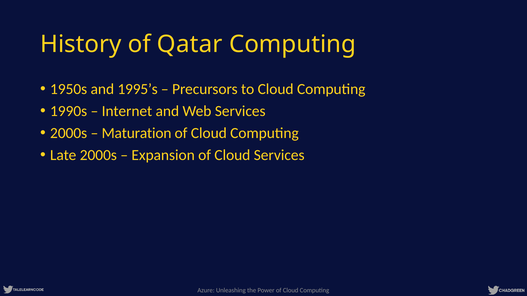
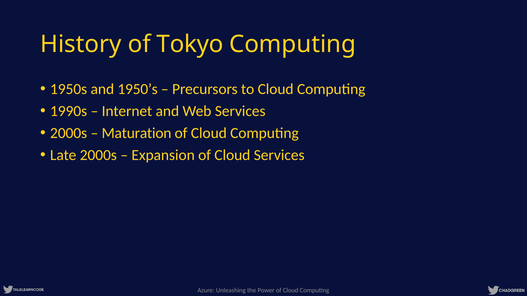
Qatar: Qatar -> Tokyo
1995’s: 1995’s -> 1950’s
